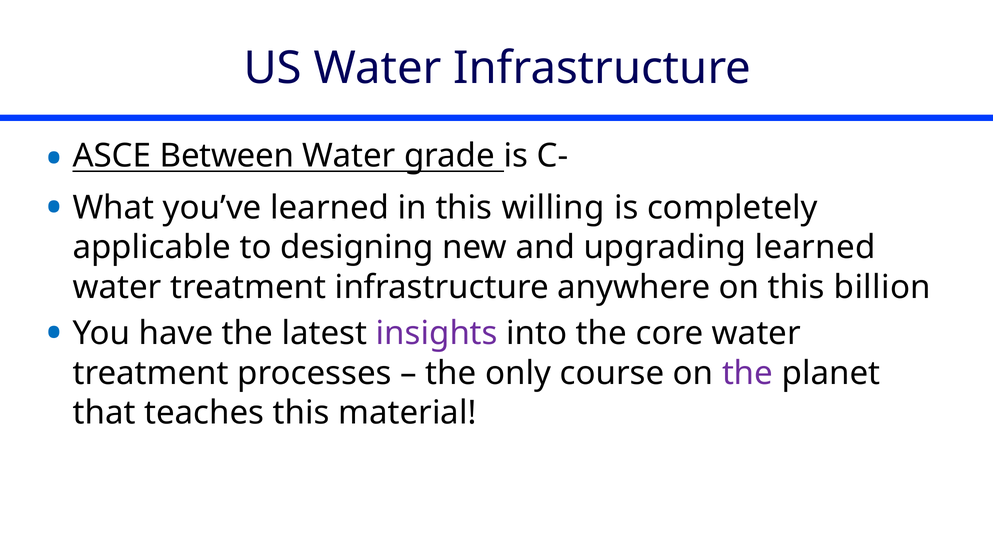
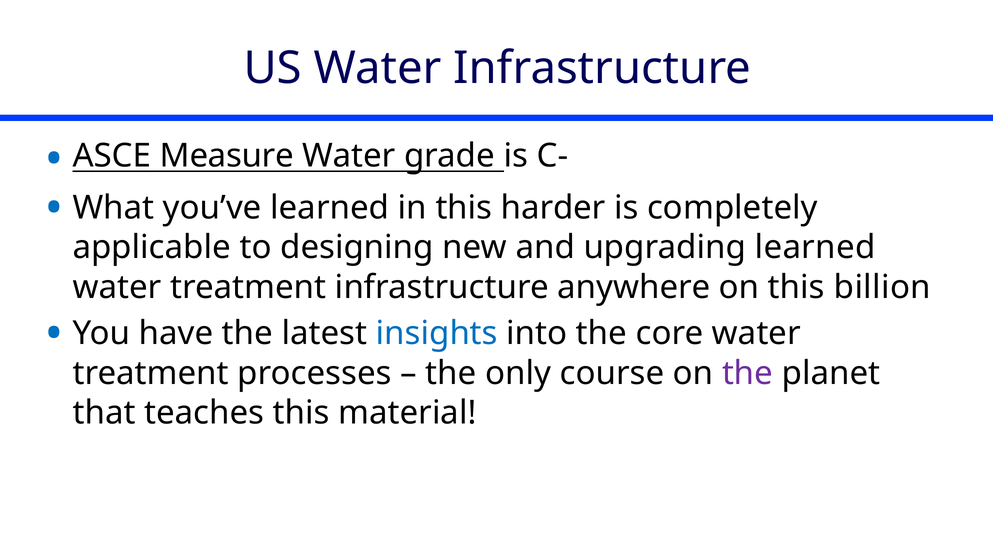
Between: Between -> Measure
willing: willing -> harder
insights colour: purple -> blue
